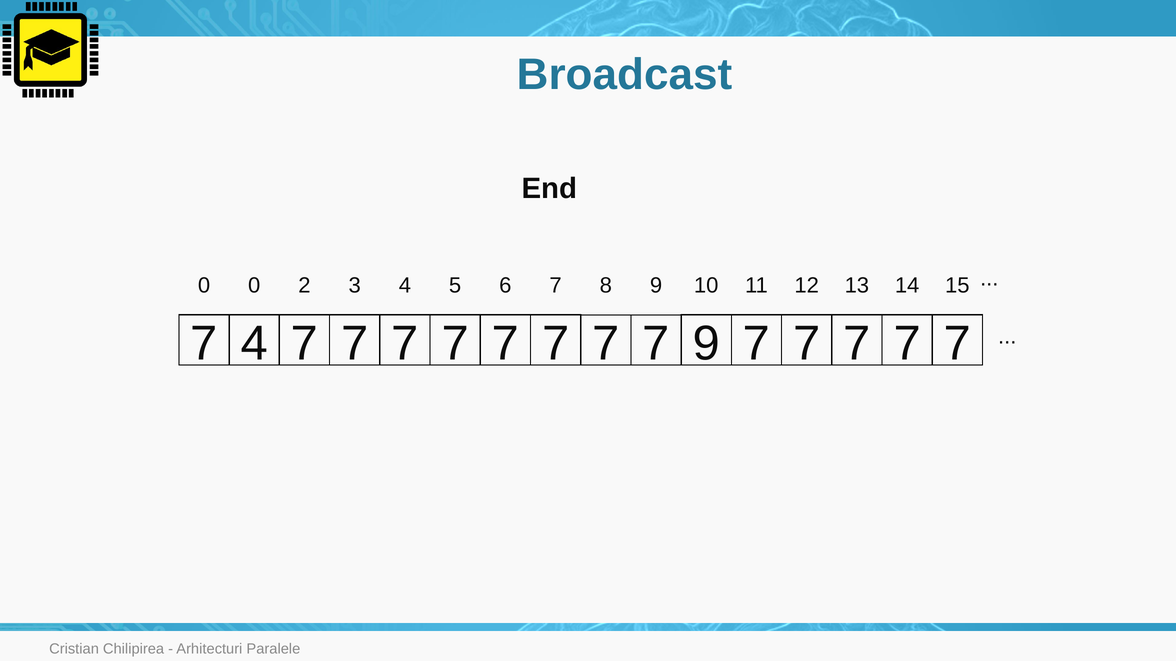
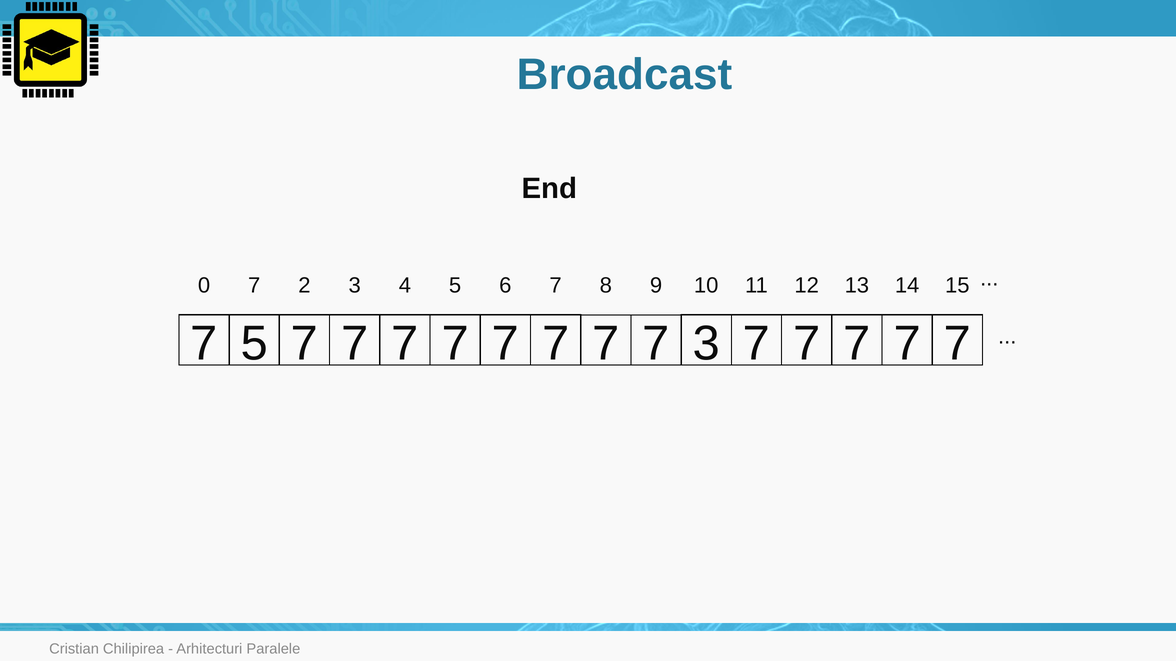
0 0: 0 -> 7
7 4: 4 -> 5
7 9: 9 -> 3
